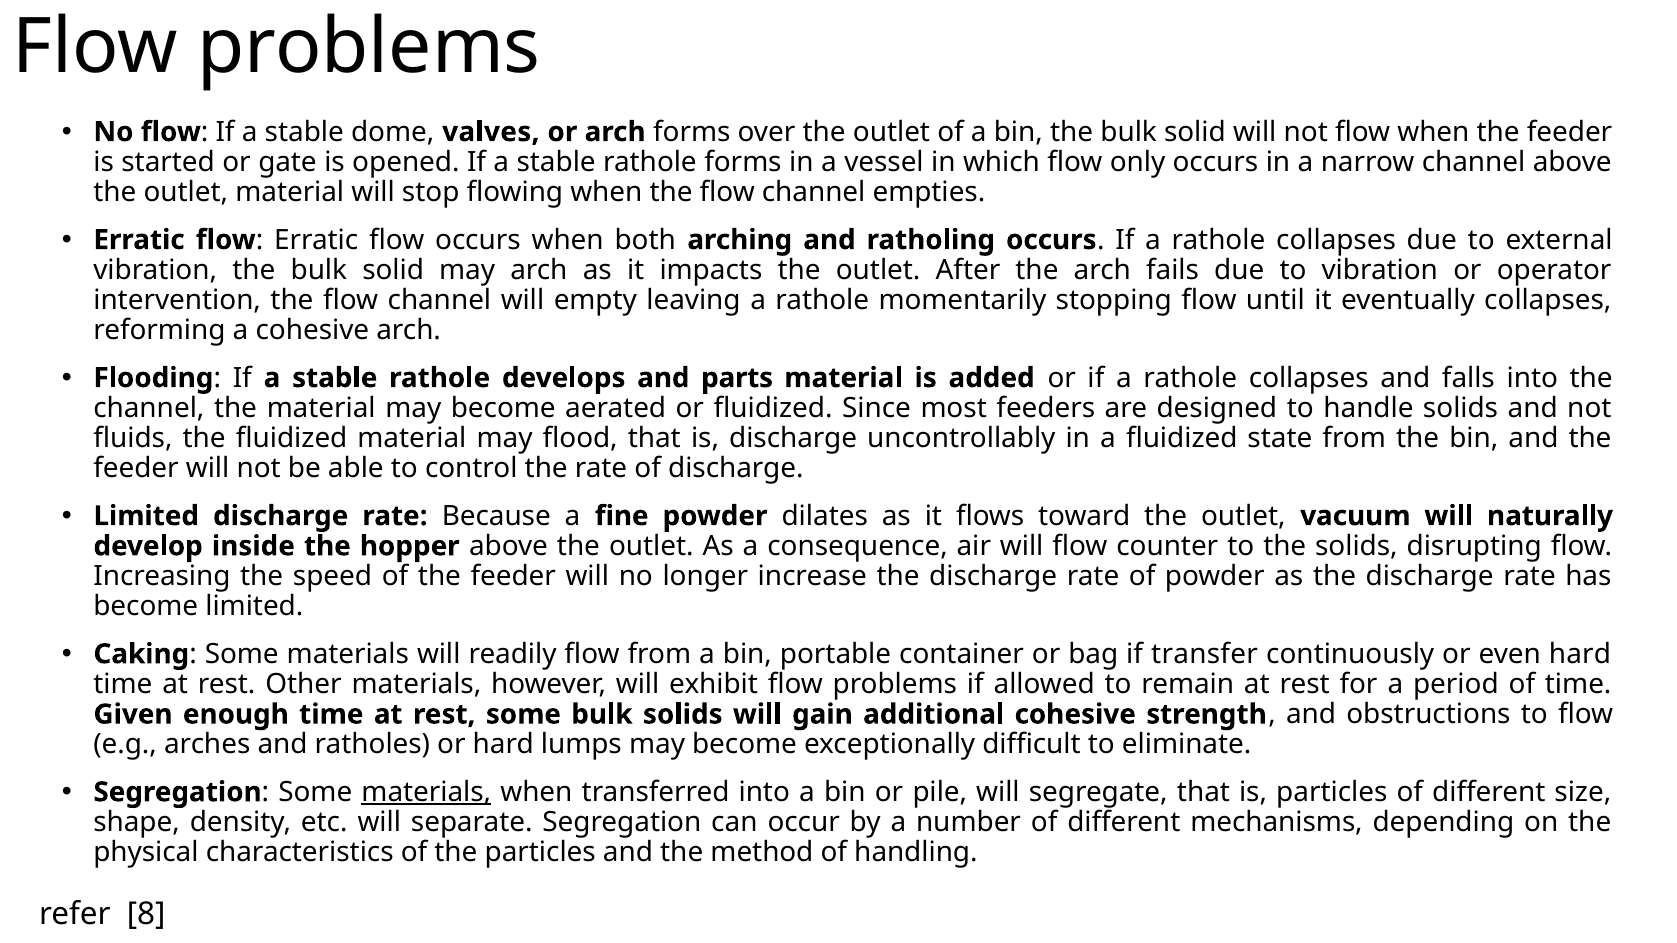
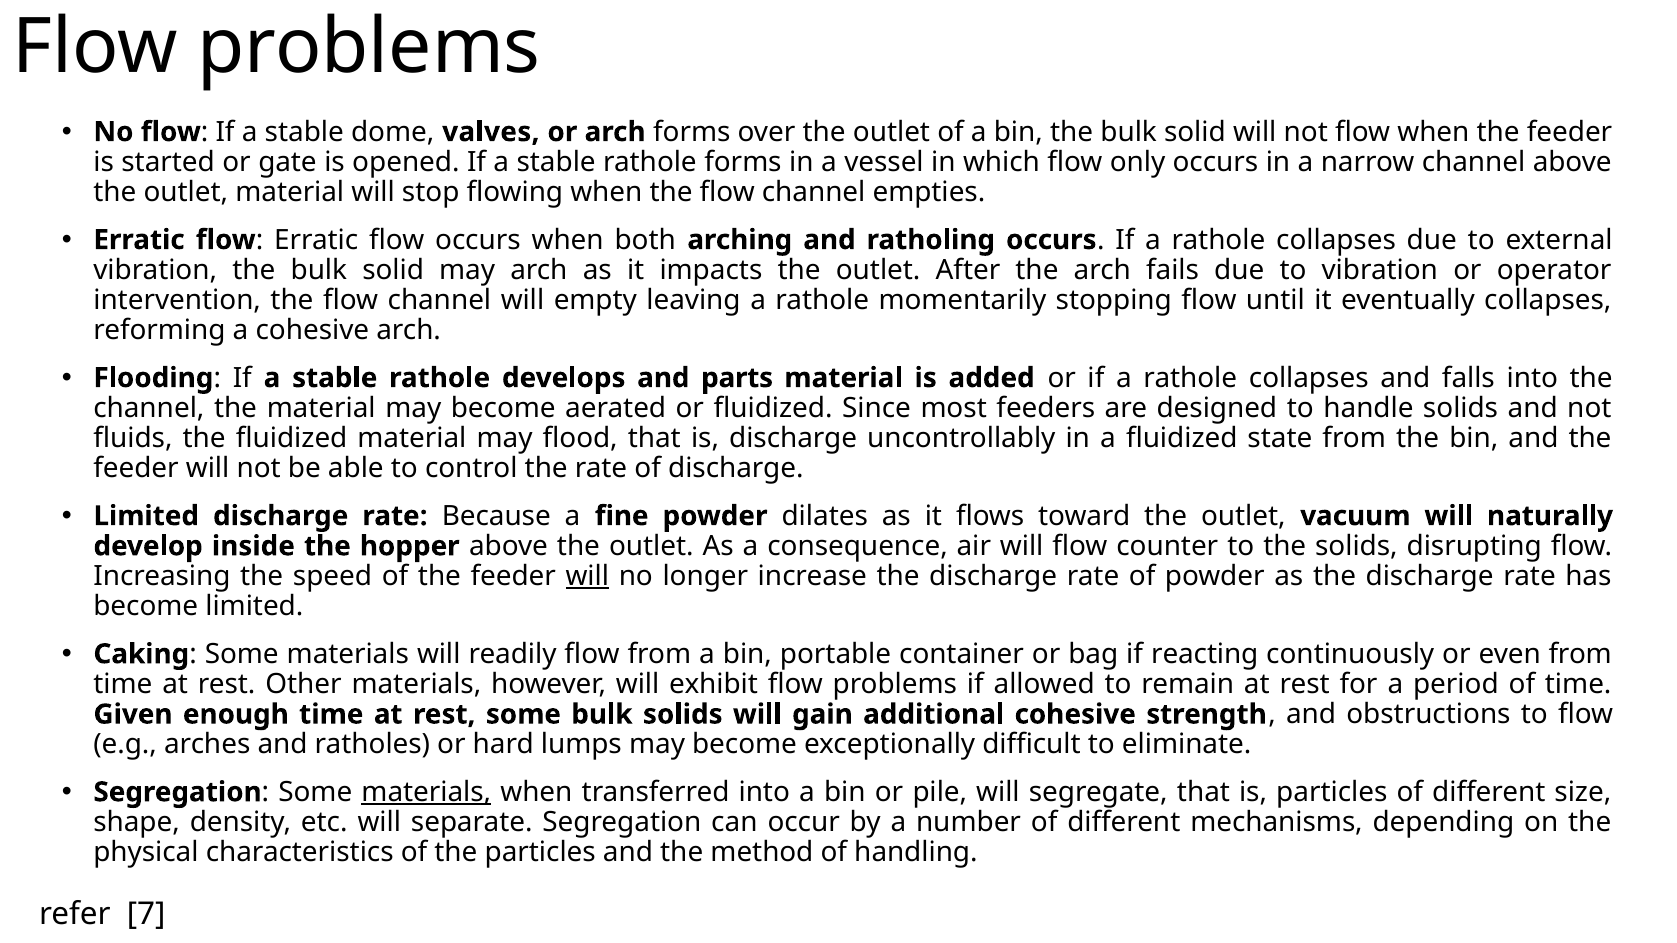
will at (587, 576) underline: none -> present
transfer: transfer -> reacting
even hard: hard -> from
8: 8 -> 7
